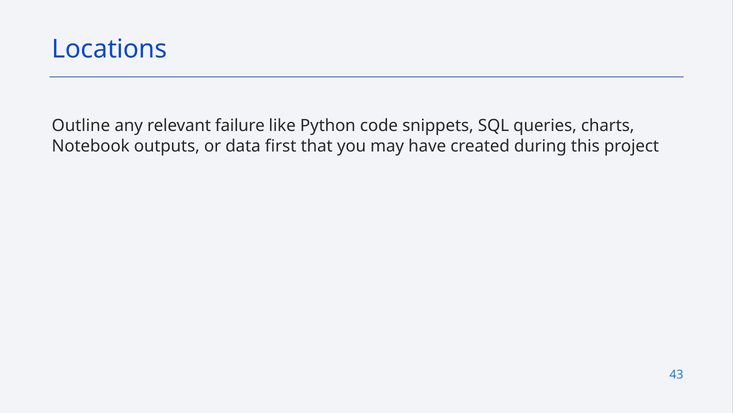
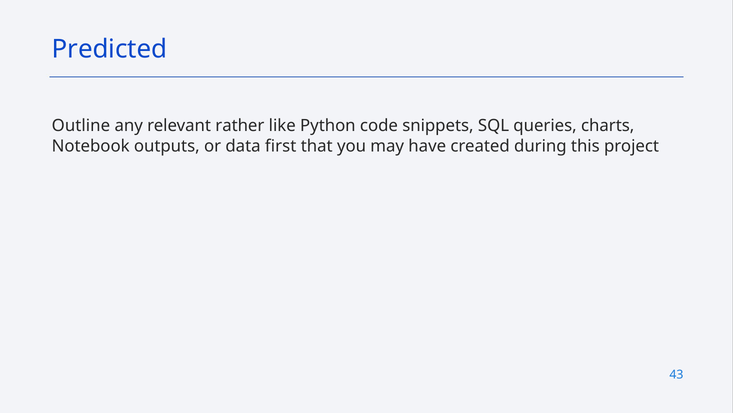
Locations: Locations -> Predicted
failure: failure -> rather
